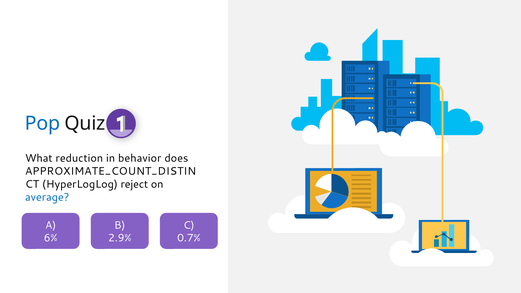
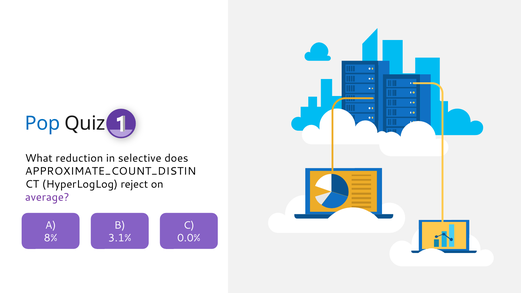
behavior: behavior -> selective
average colour: blue -> purple
6%: 6% -> 8%
2.9%: 2.9% -> 3.1%
0.7%: 0.7% -> 0.0%
